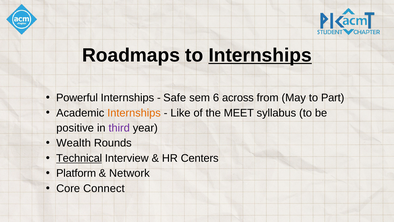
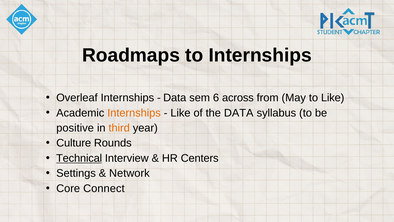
Internships at (260, 55) underline: present -> none
Powerful: Powerful -> Overleaf
Safe at (175, 98): Safe -> Data
to Part: Part -> Like
the MEET: MEET -> DATA
third colour: purple -> orange
Wealth: Wealth -> Culture
Platform: Platform -> Settings
